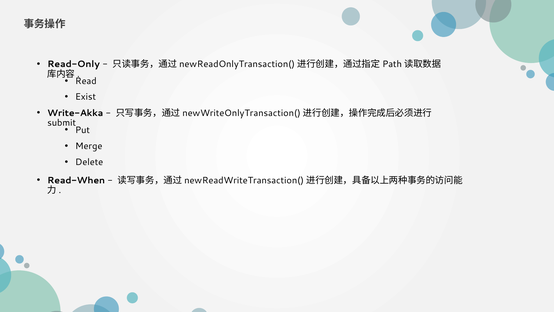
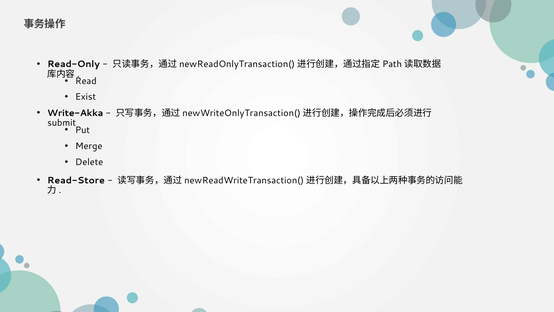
Read-When: Read-When -> Read-Store
